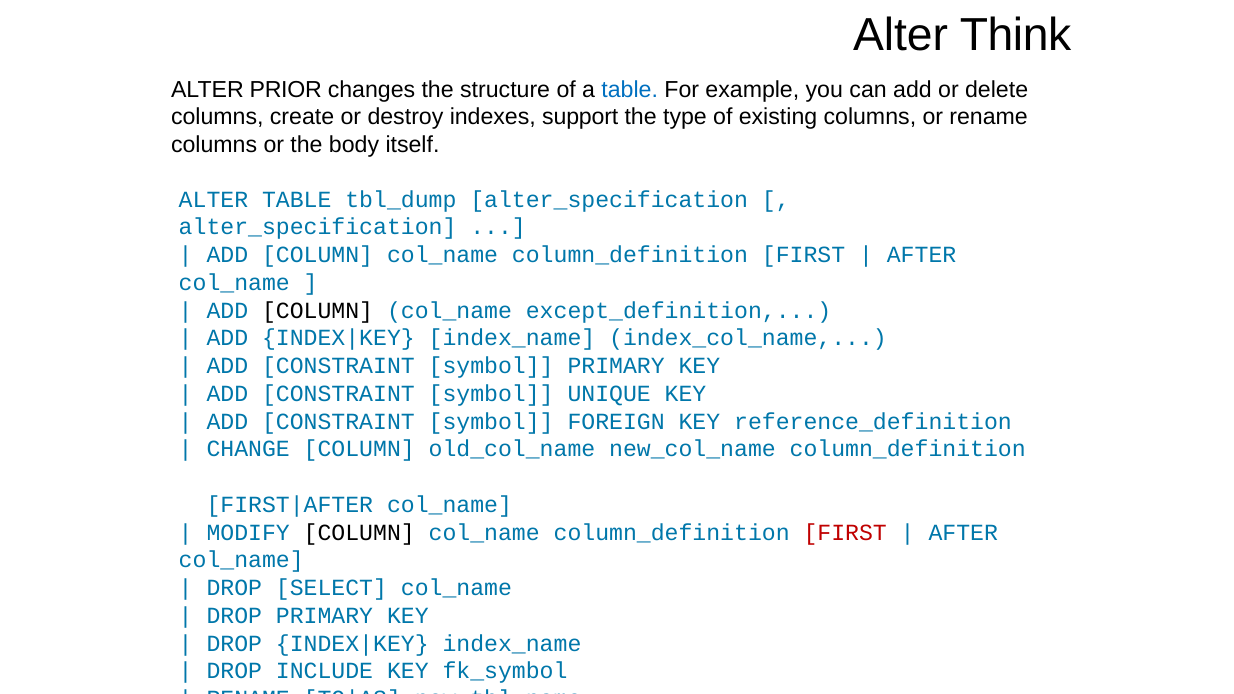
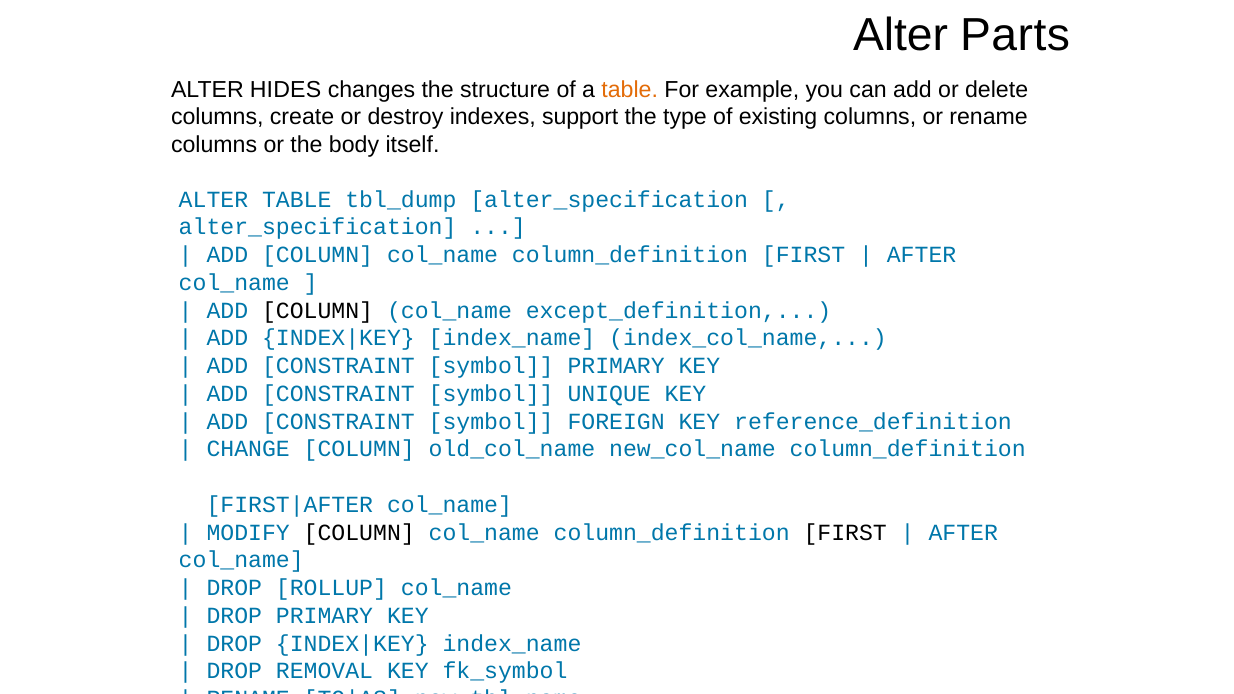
Think: Think -> Parts
PRIOR: PRIOR -> HIDES
table at (630, 89) colour: blue -> orange
FIRST at (845, 533) colour: red -> black
SELECT: SELECT -> ROLLUP
INCLUDE: INCLUDE -> REMOVAL
